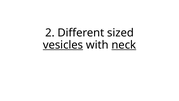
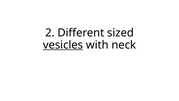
neck underline: present -> none
